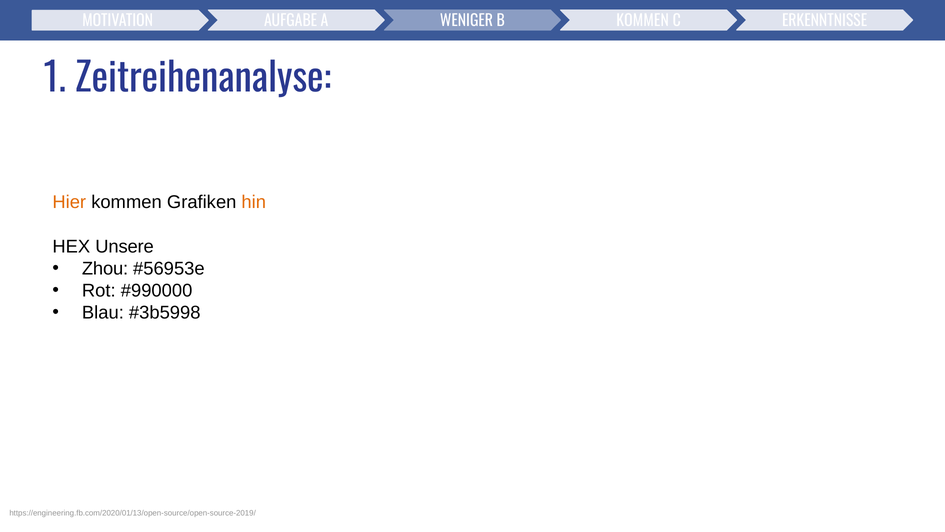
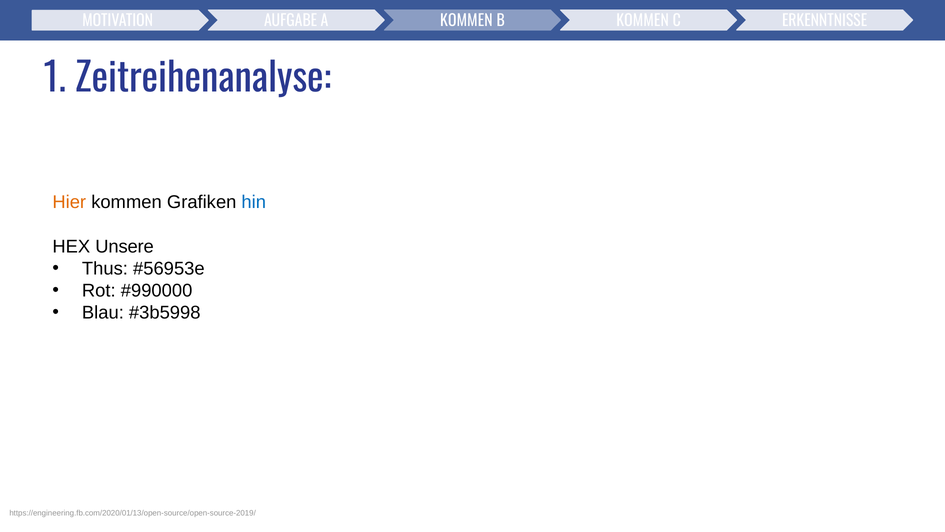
A WENIGER: WENIGER -> KOMMEN
hin colour: orange -> blue
Zhou: Zhou -> Thus
